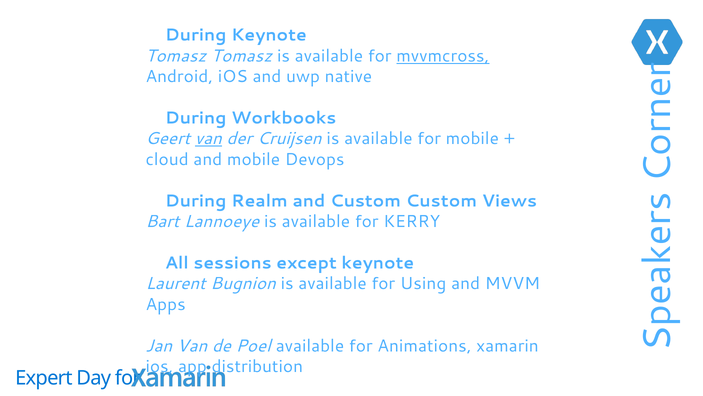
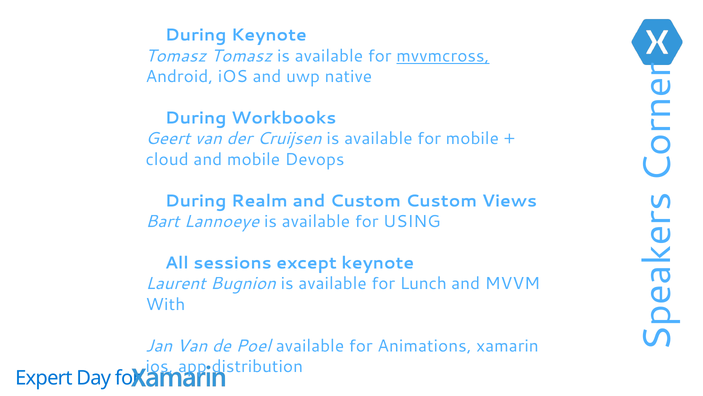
van at (208, 139) underline: present -> none
KERRY: KERRY -> USING
Using: Using -> Lunch
Apps: Apps -> With
